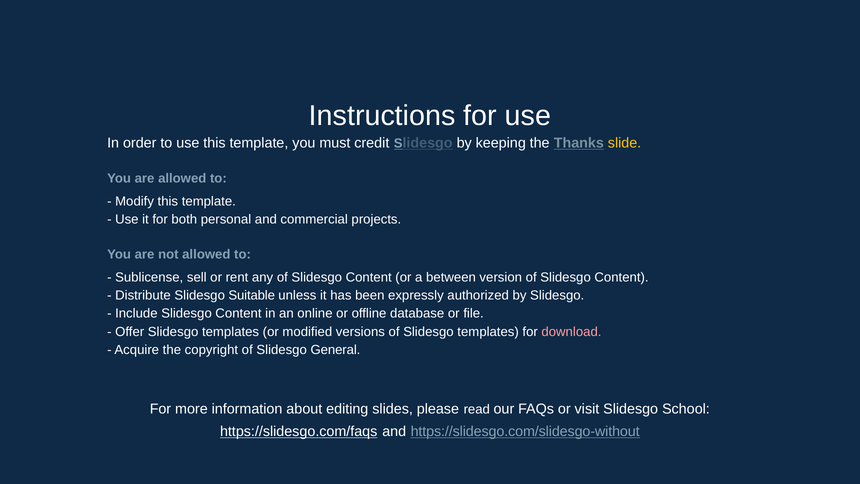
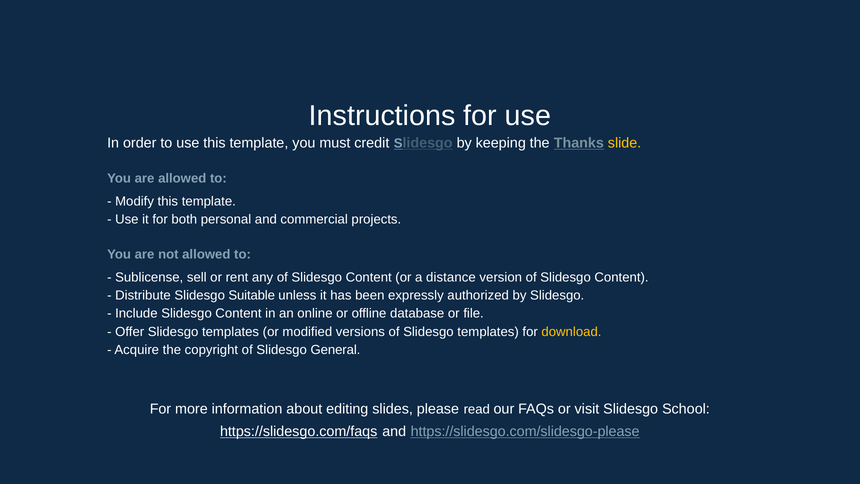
between: between -> distance
download colour: pink -> yellow
https://slidesgo.com/slidesgo-without: https://slidesgo.com/slidesgo-without -> https://slidesgo.com/slidesgo-please
